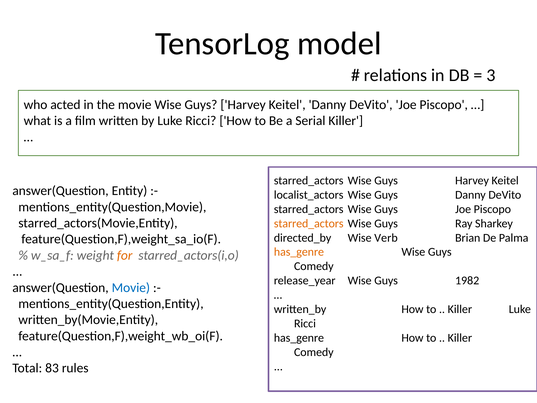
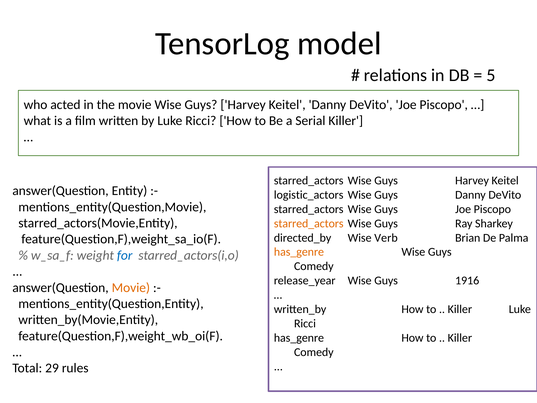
3: 3 -> 5
localist_actors: localist_actors -> logistic_actors
for colour: orange -> blue
1982: 1982 -> 1916
Movie at (131, 287) colour: blue -> orange
83: 83 -> 29
